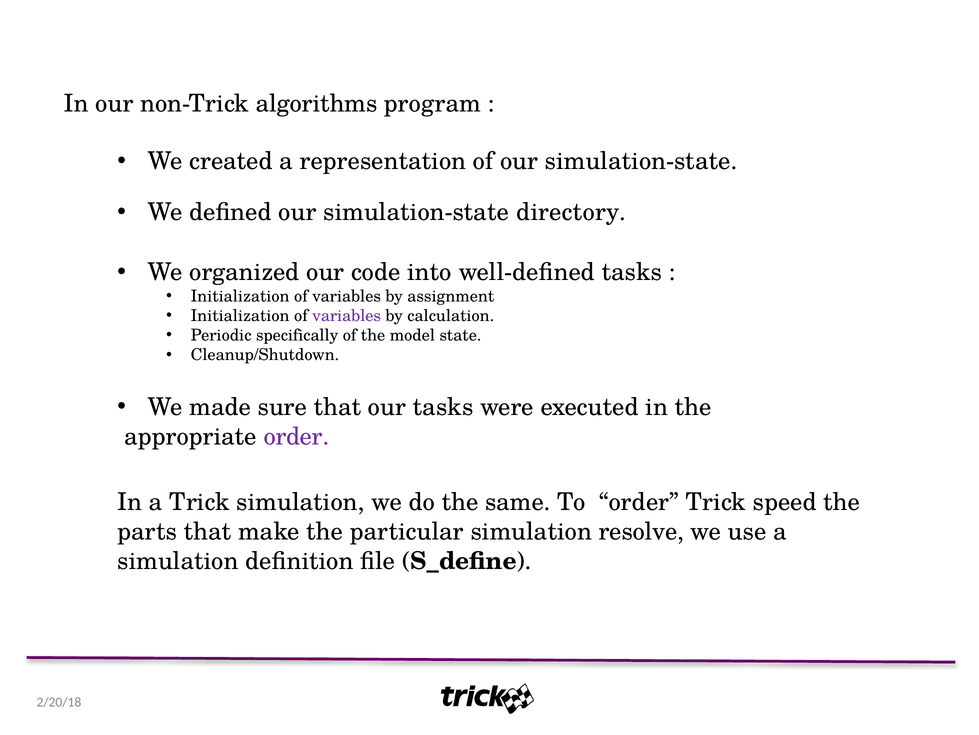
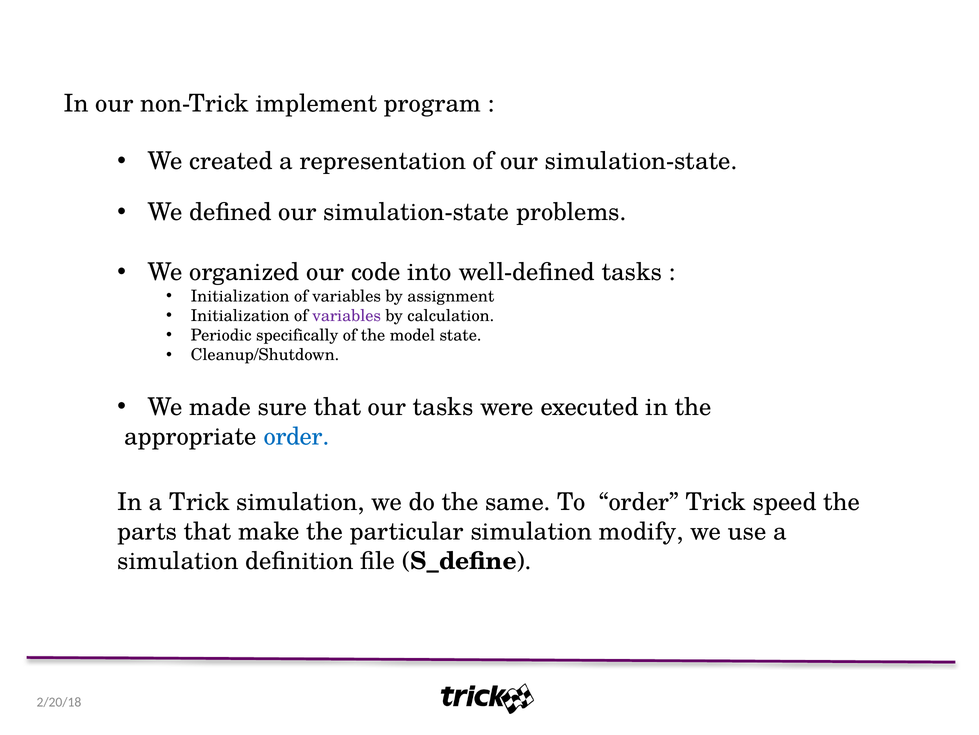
algorithms: algorithms -> implement
directory: directory -> problems
order at (296, 436) colour: purple -> blue
resolve: resolve -> modify
